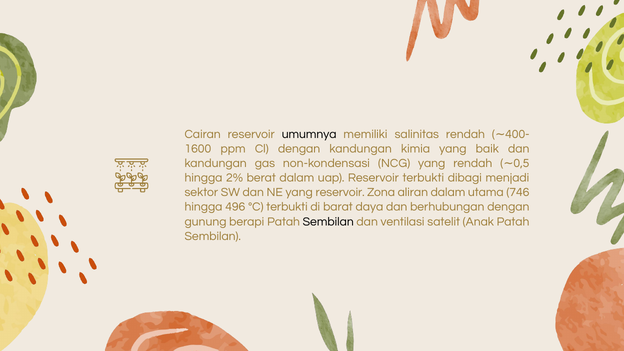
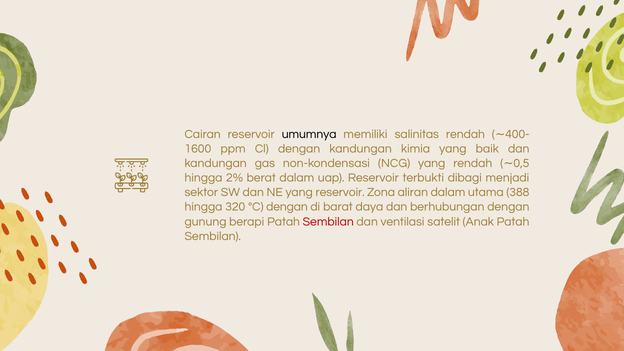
746: 746 -> 388
496: 496 -> 320
°C terbukti: terbukti -> dengan
Sembilan at (328, 222) colour: black -> red
